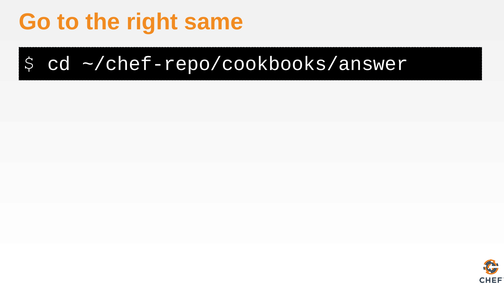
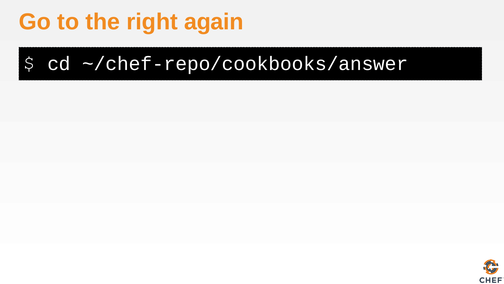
same: same -> again
